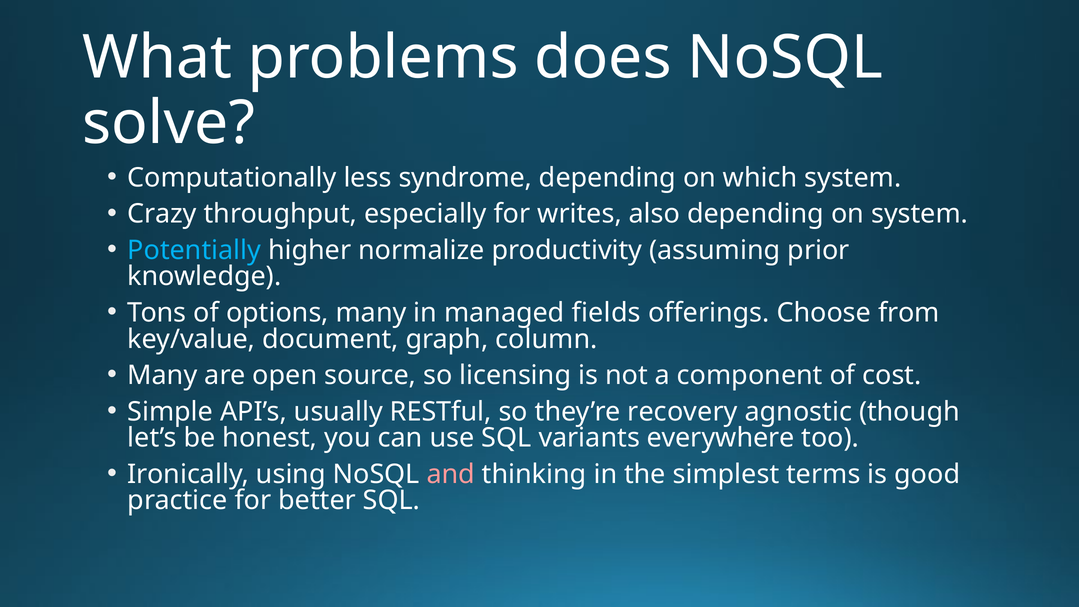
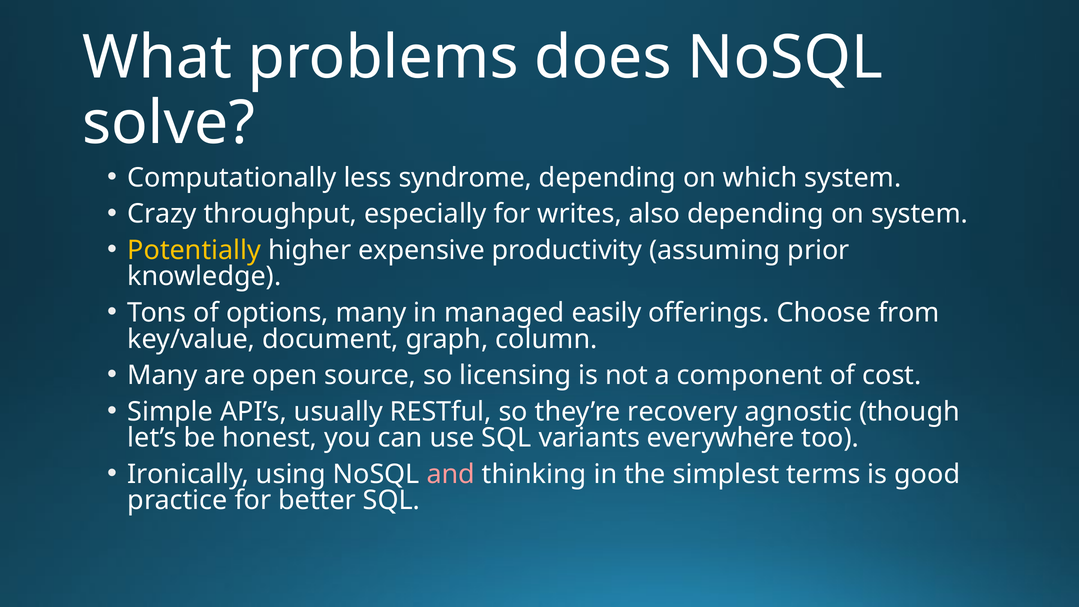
Potentially colour: light blue -> yellow
normalize: normalize -> expensive
fields: fields -> easily
